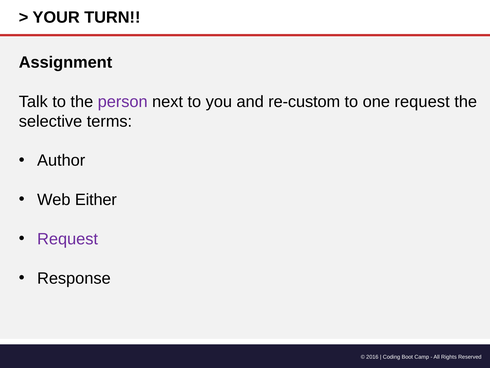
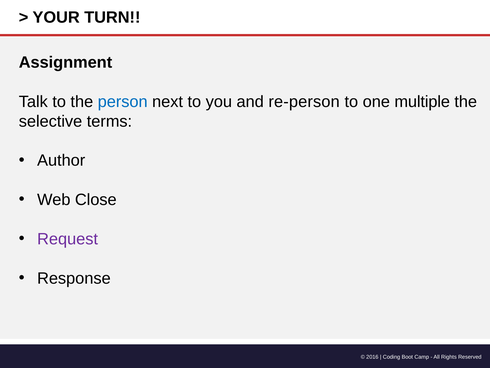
person colour: purple -> blue
re-custom: re-custom -> re-person
one request: request -> multiple
Either: Either -> Close
